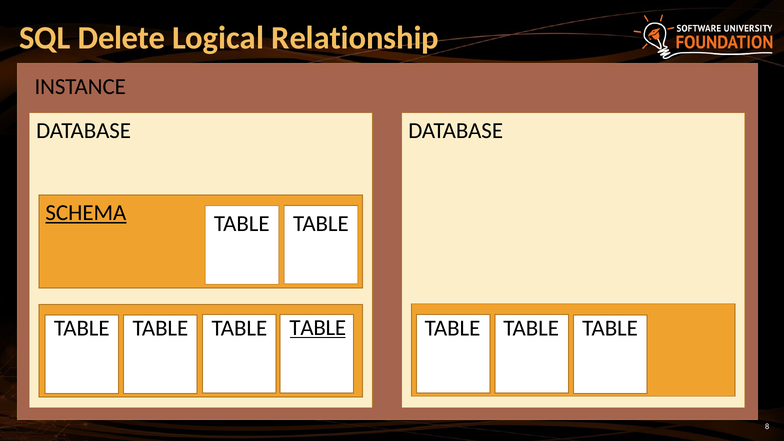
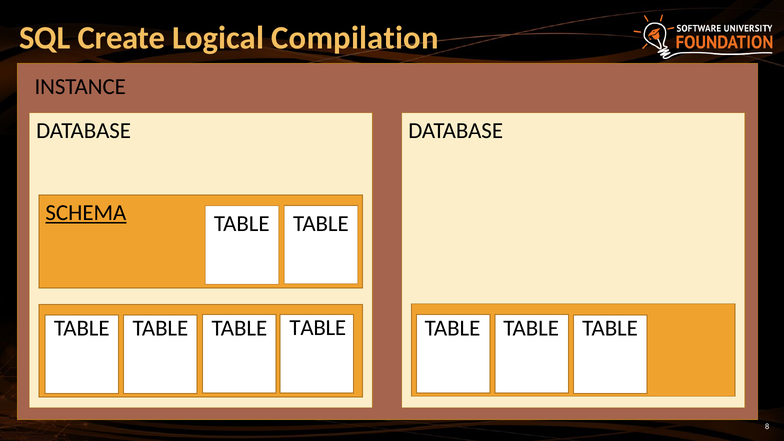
Delete: Delete -> Create
Relationship: Relationship -> Compilation
TABLE at (318, 328) underline: present -> none
